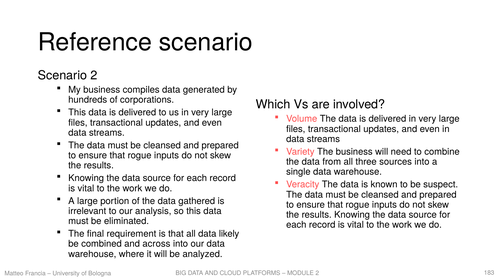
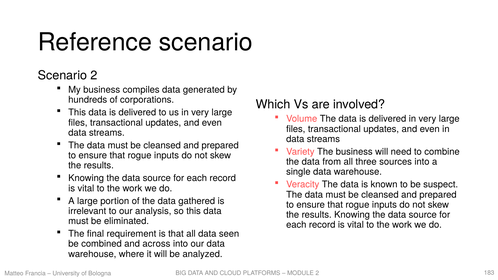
likely: likely -> seen
